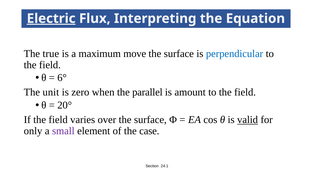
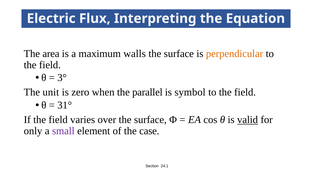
Electric underline: present -> none
true: true -> area
move: move -> walls
perpendicular colour: blue -> orange
6°: 6° -> 3°
amount: amount -> symbol
20°: 20° -> 31°
